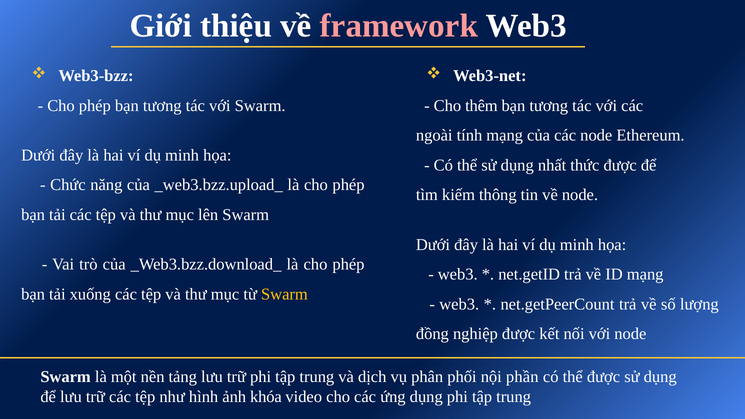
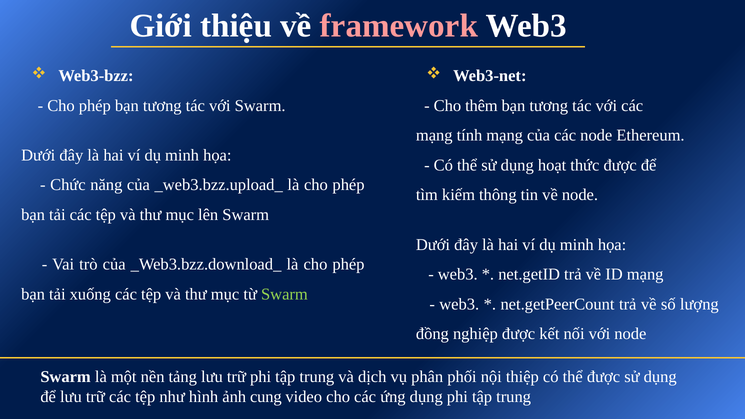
ngoài at (434, 135): ngoài -> mạng
nhất: nhất -> hoạt
Swarm at (284, 294) colour: yellow -> light green
phần: phần -> thiệp
khóa: khóa -> cung
